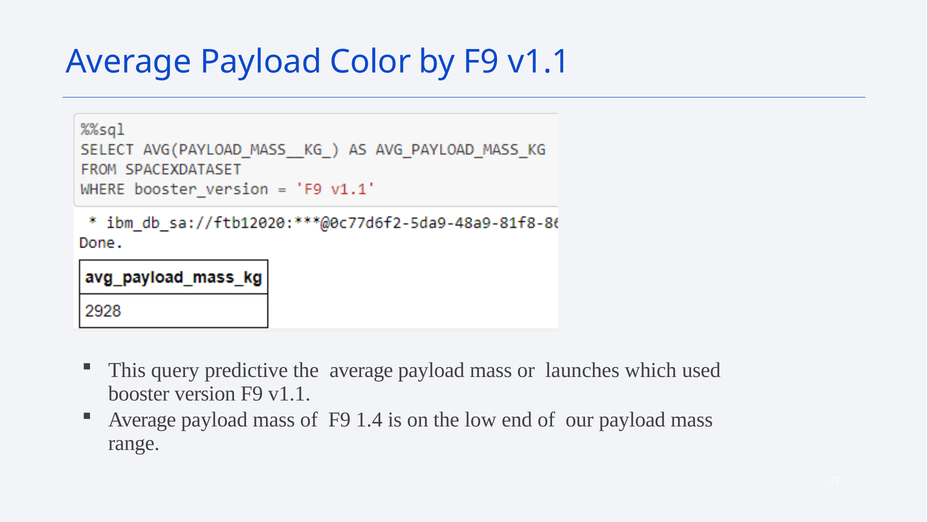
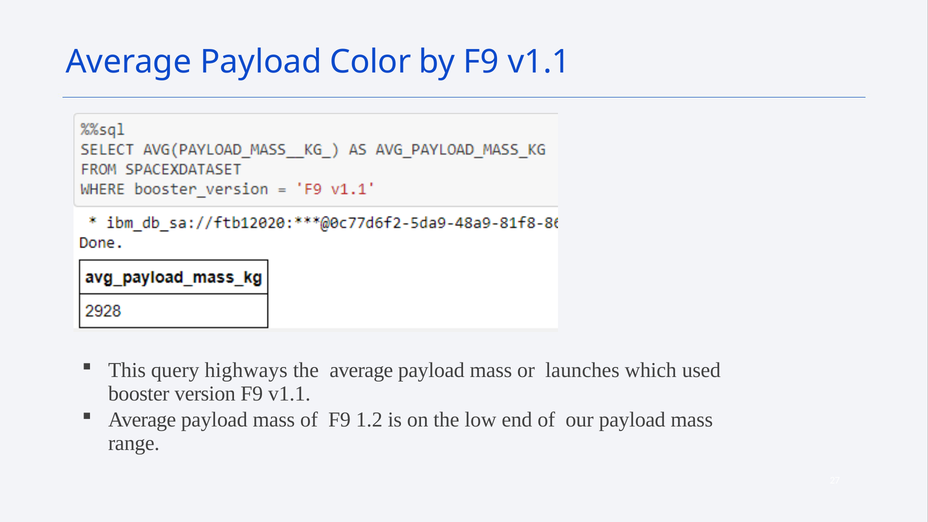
predictive: predictive -> highways
1.4: 1.4 -> 1.2
